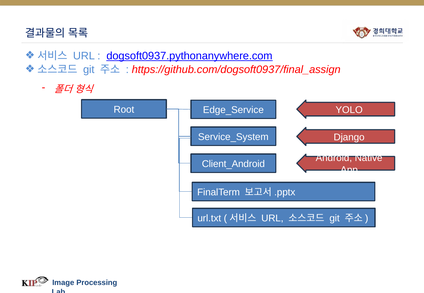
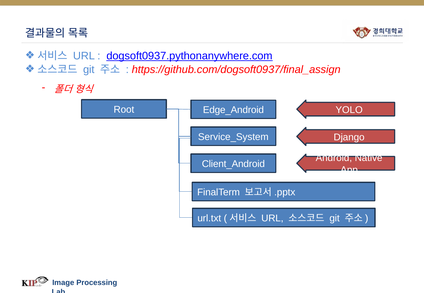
Edge_Service: Edge_Service -> Edge_Android
